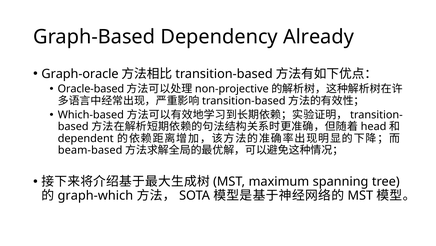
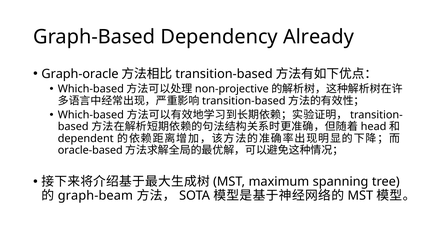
Oracle-based at (91, 89): Oracle-based -> Which-based
beam-based: beam-based -> oracle-based
graph-which: graph-which -> graph-beam
